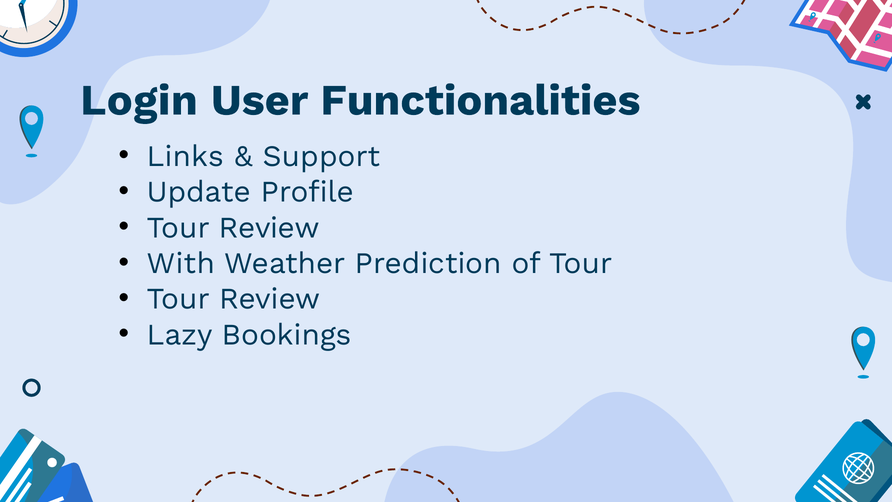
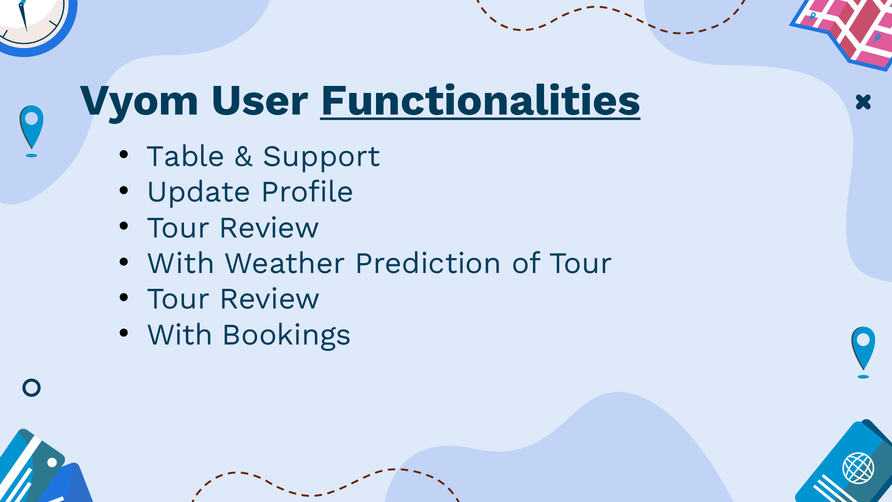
Login: Login -> Vyom
Functionalities underline: none -> present
Links: Links -> Table
Lazy at (180, 335): Lazy -> With
